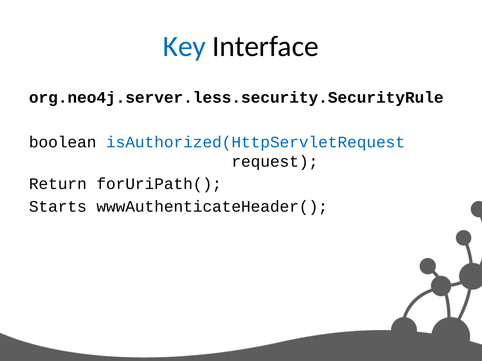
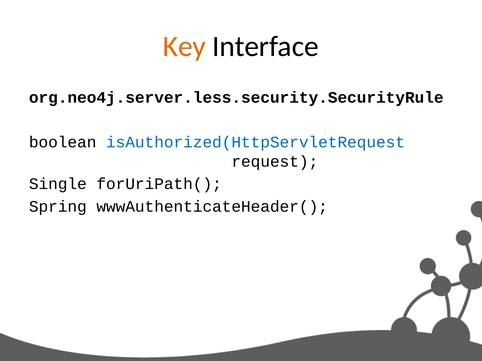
Key colour: blue -> orange
Return: Return -> Single
Starts: Starts -> Spring
